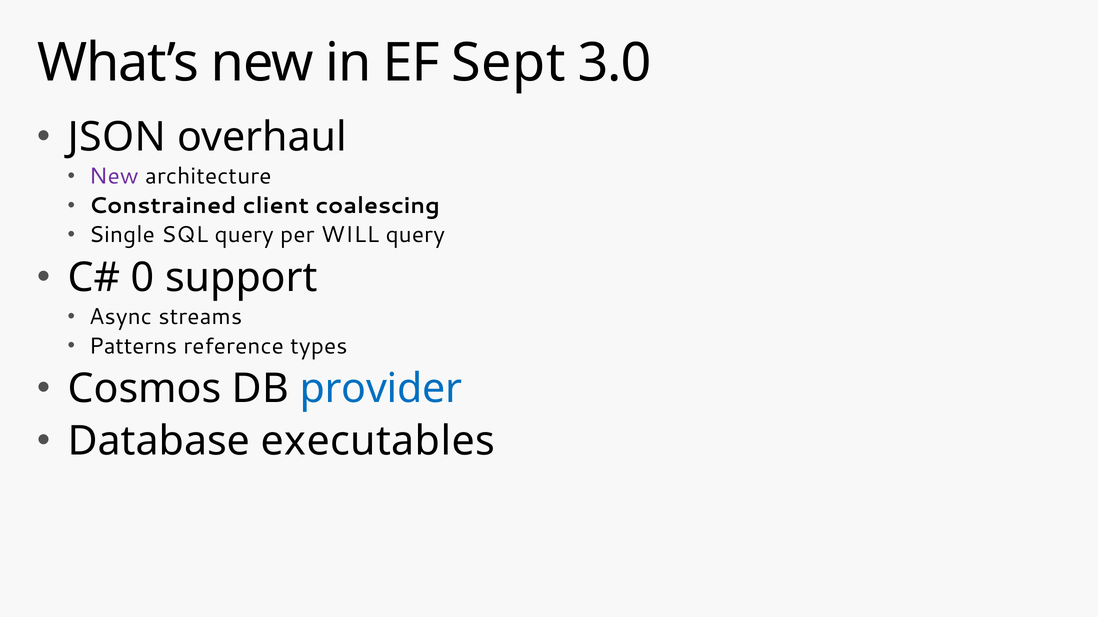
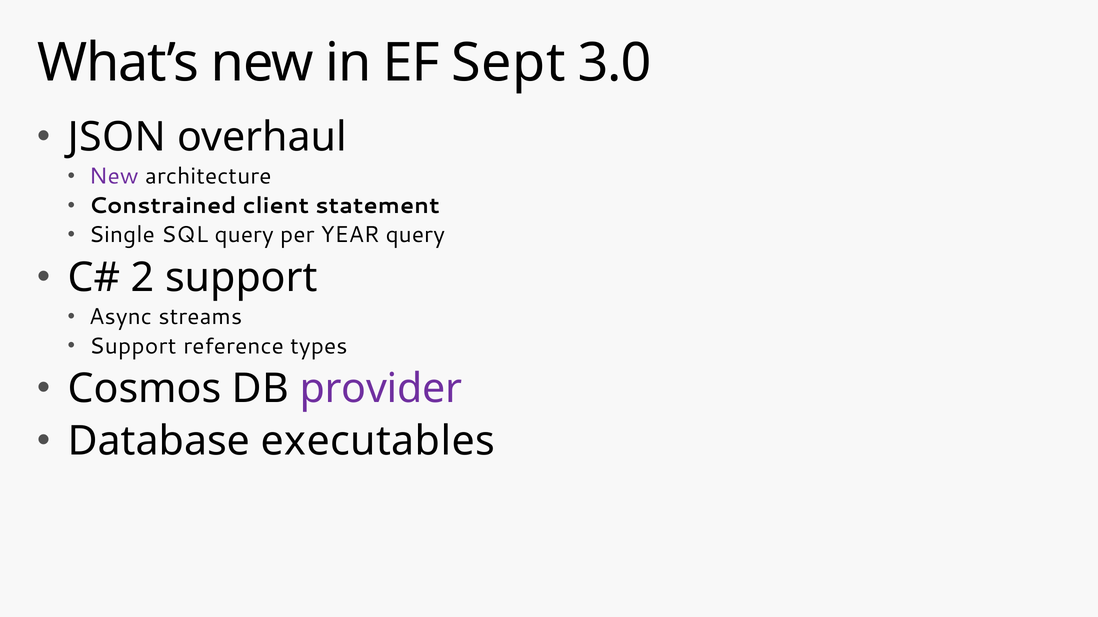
coalescing: coalescing -> statement
WILL: WILL -> YEAR
0: 0 -> 2
Patterns at (133, 346): Patterns -> Support
provider colour: blue -> purple
